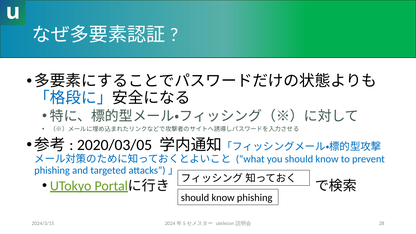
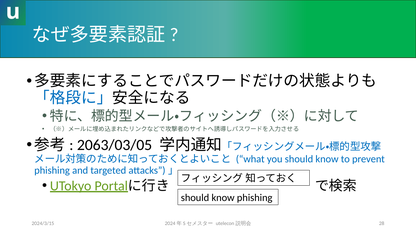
2020/03/05: 2020/03/05 -> 2063/03/05
